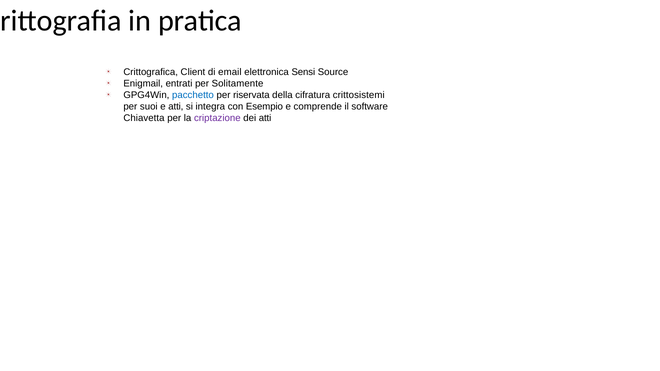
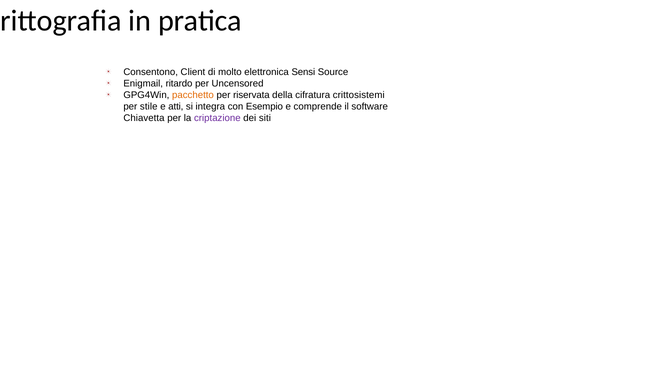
Crittografica: Crittografica -> Consentono
email: email -> molto
entrati: entrati -> ritardo
Solitamente: Solitamente -> Uncensored
pacchetto colour: blue -> orange
suoi: suoi -> stile
dei atti: atti -> siti
